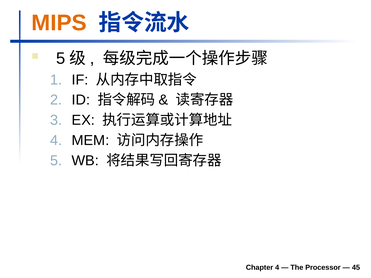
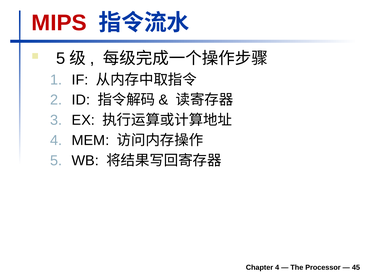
MIPS colour: orange -> red
